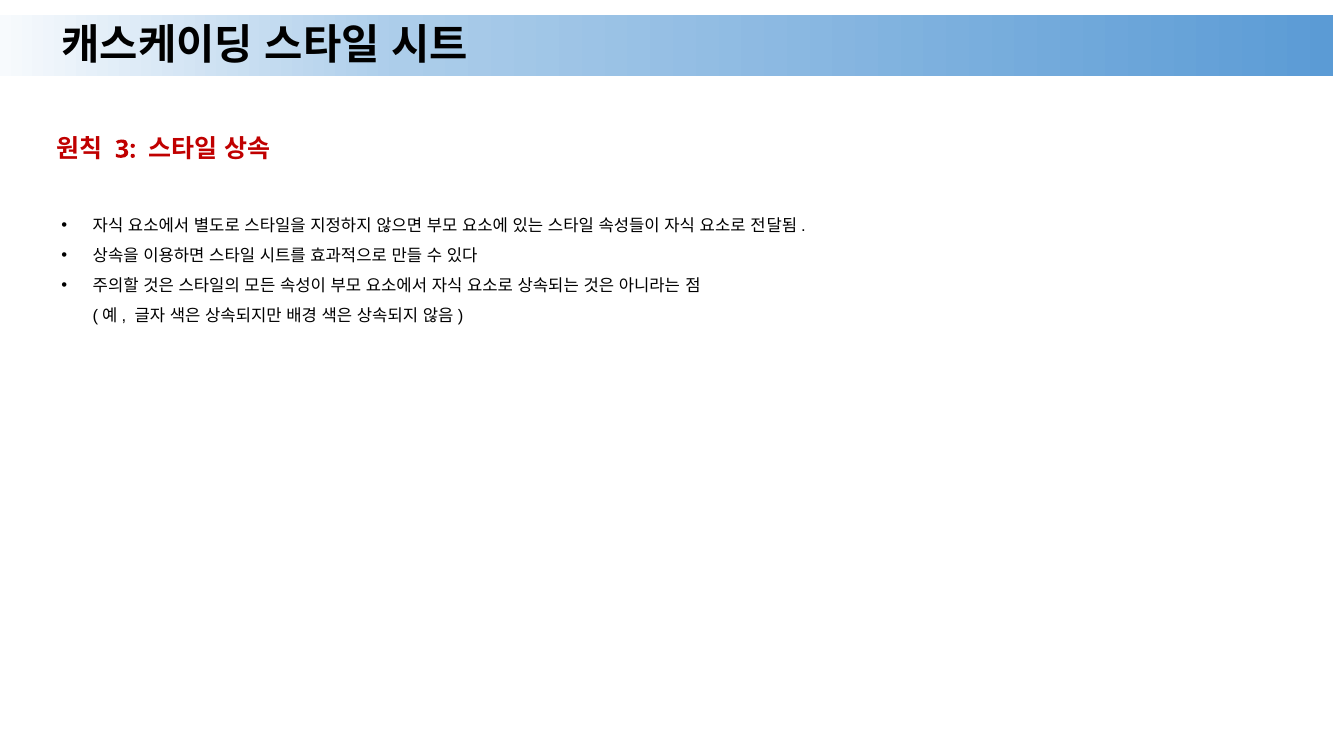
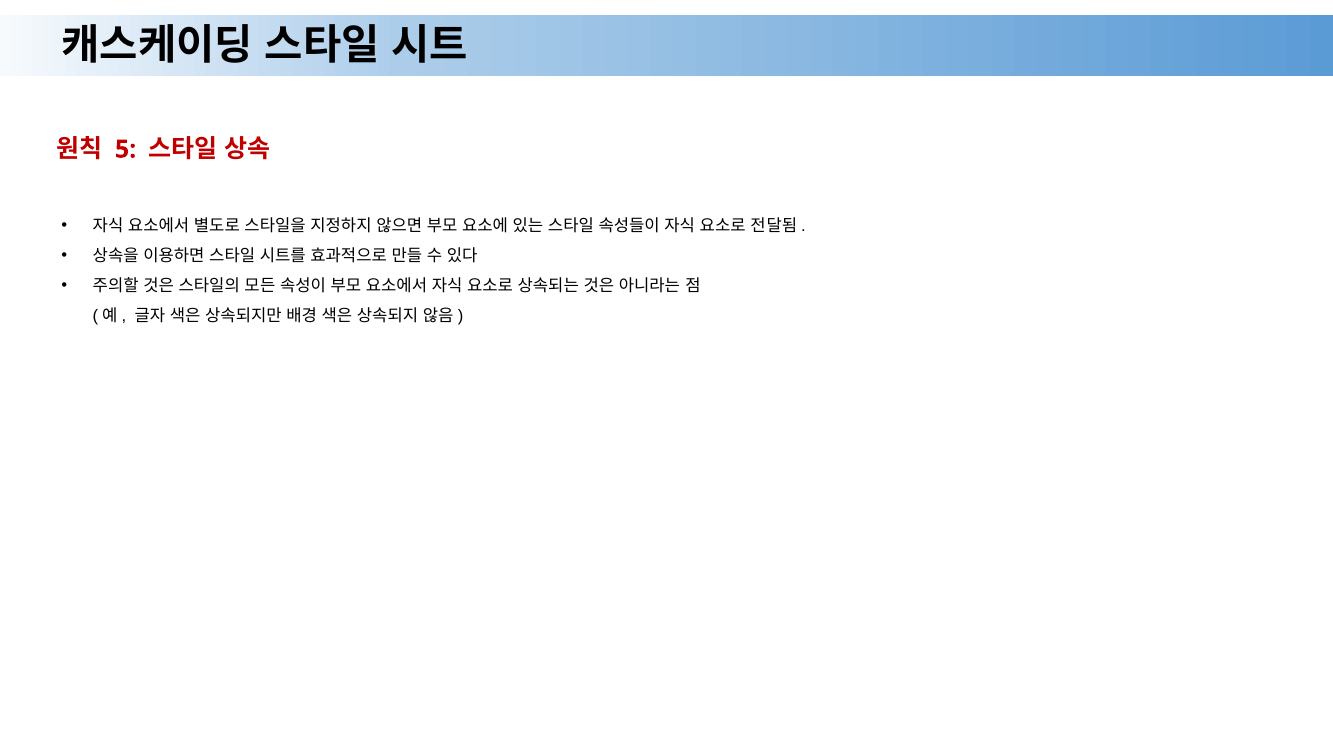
3: 3 -> 5
